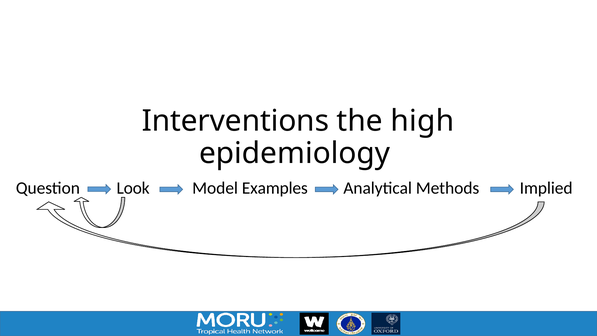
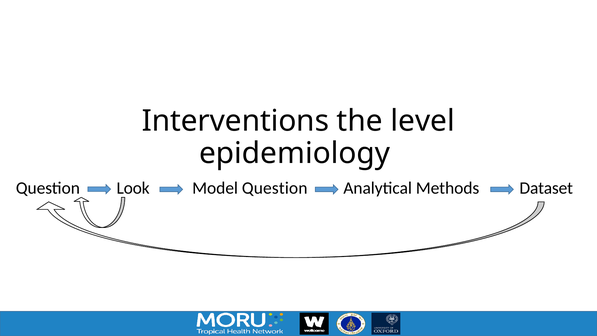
high: high -> level
Model Examples: Examples -> Question
Implied: Implied -> Dataset
